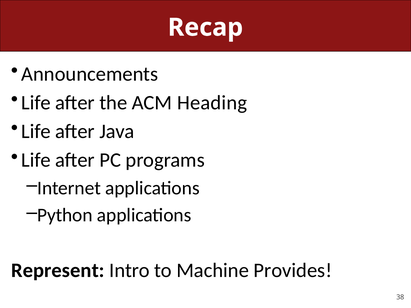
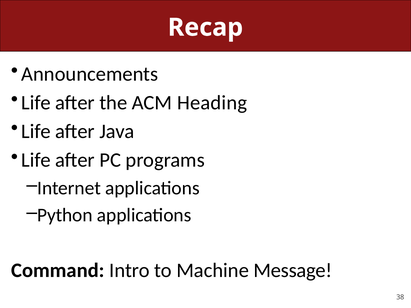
Represent: Represent -> Command
Provides: Provides -> Message
